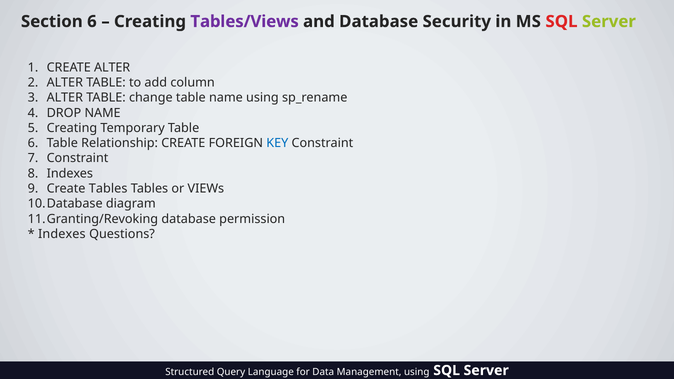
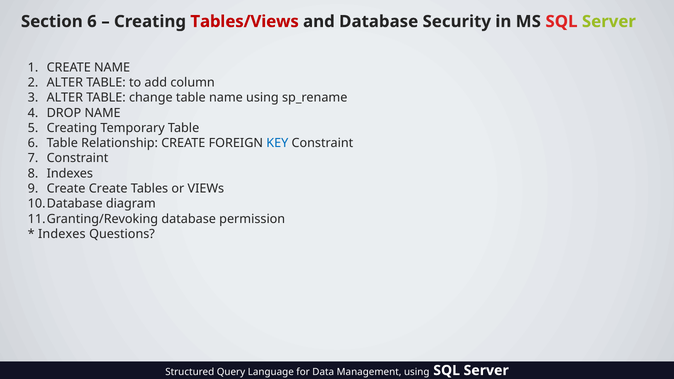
Tables/Views colour: purple -> red
CREATE ALTER: ALTER -> NAME
Create Tables: Tables -> Create
